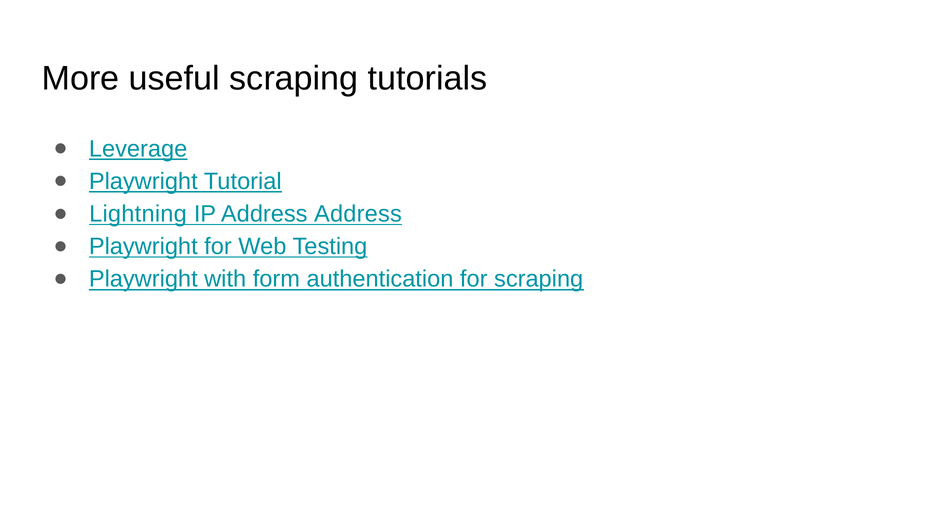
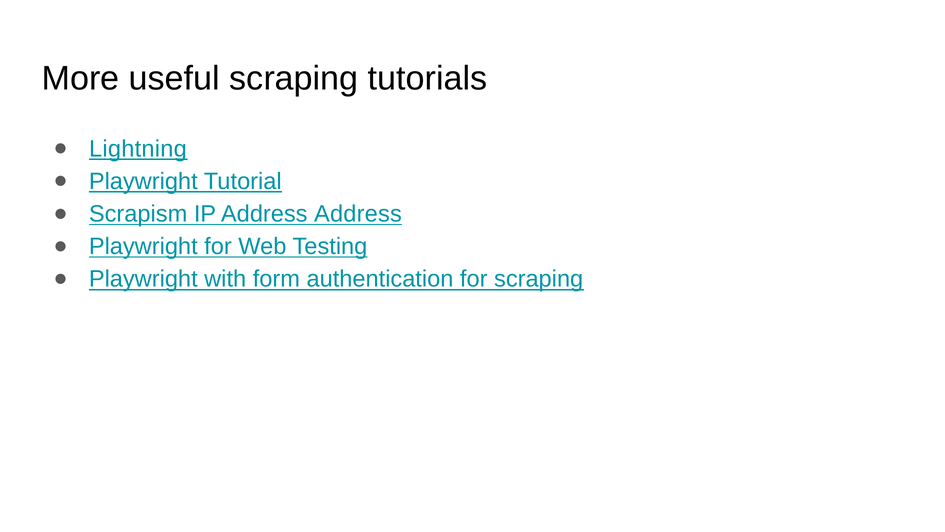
Leverage: Leverage -> Lightning
Lightning: Lightning -> Scrapism
